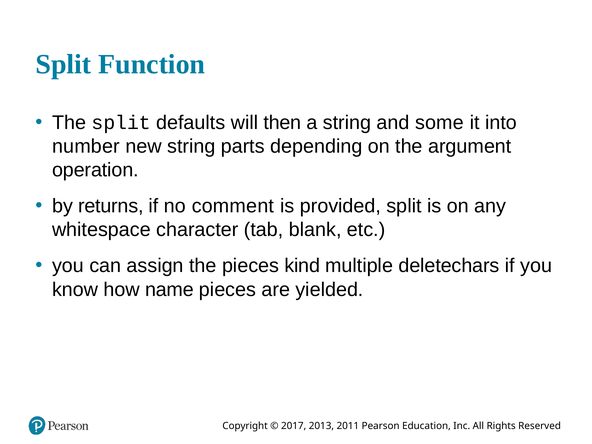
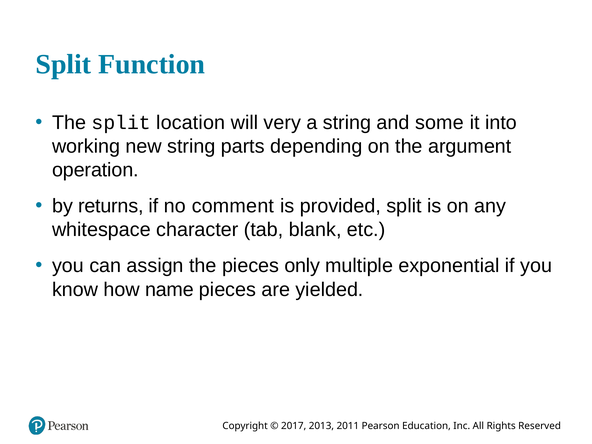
defaults: defaults -> location
then: then -> very
number: number -> working
kind: kind -> only
deletechars: deletechars -> exponential
